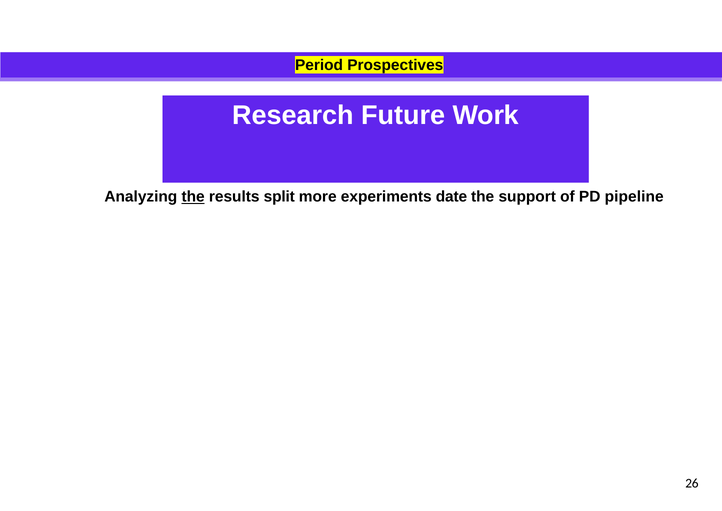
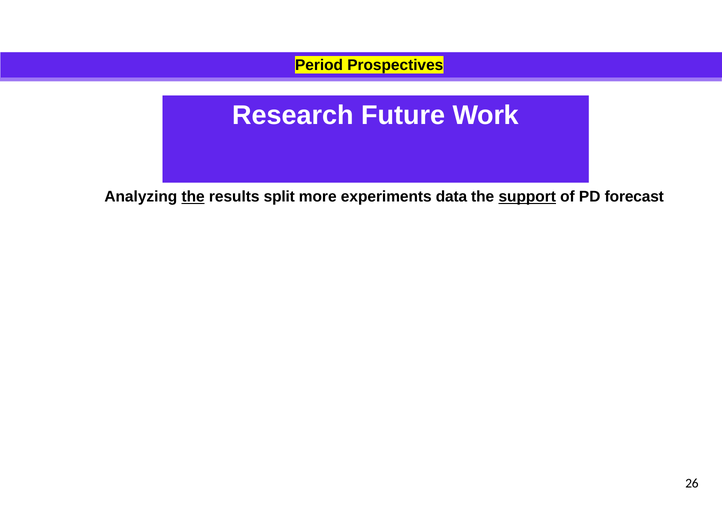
date: date -> data
support underline: none -> present
pipeline: pipeline -> forecast
